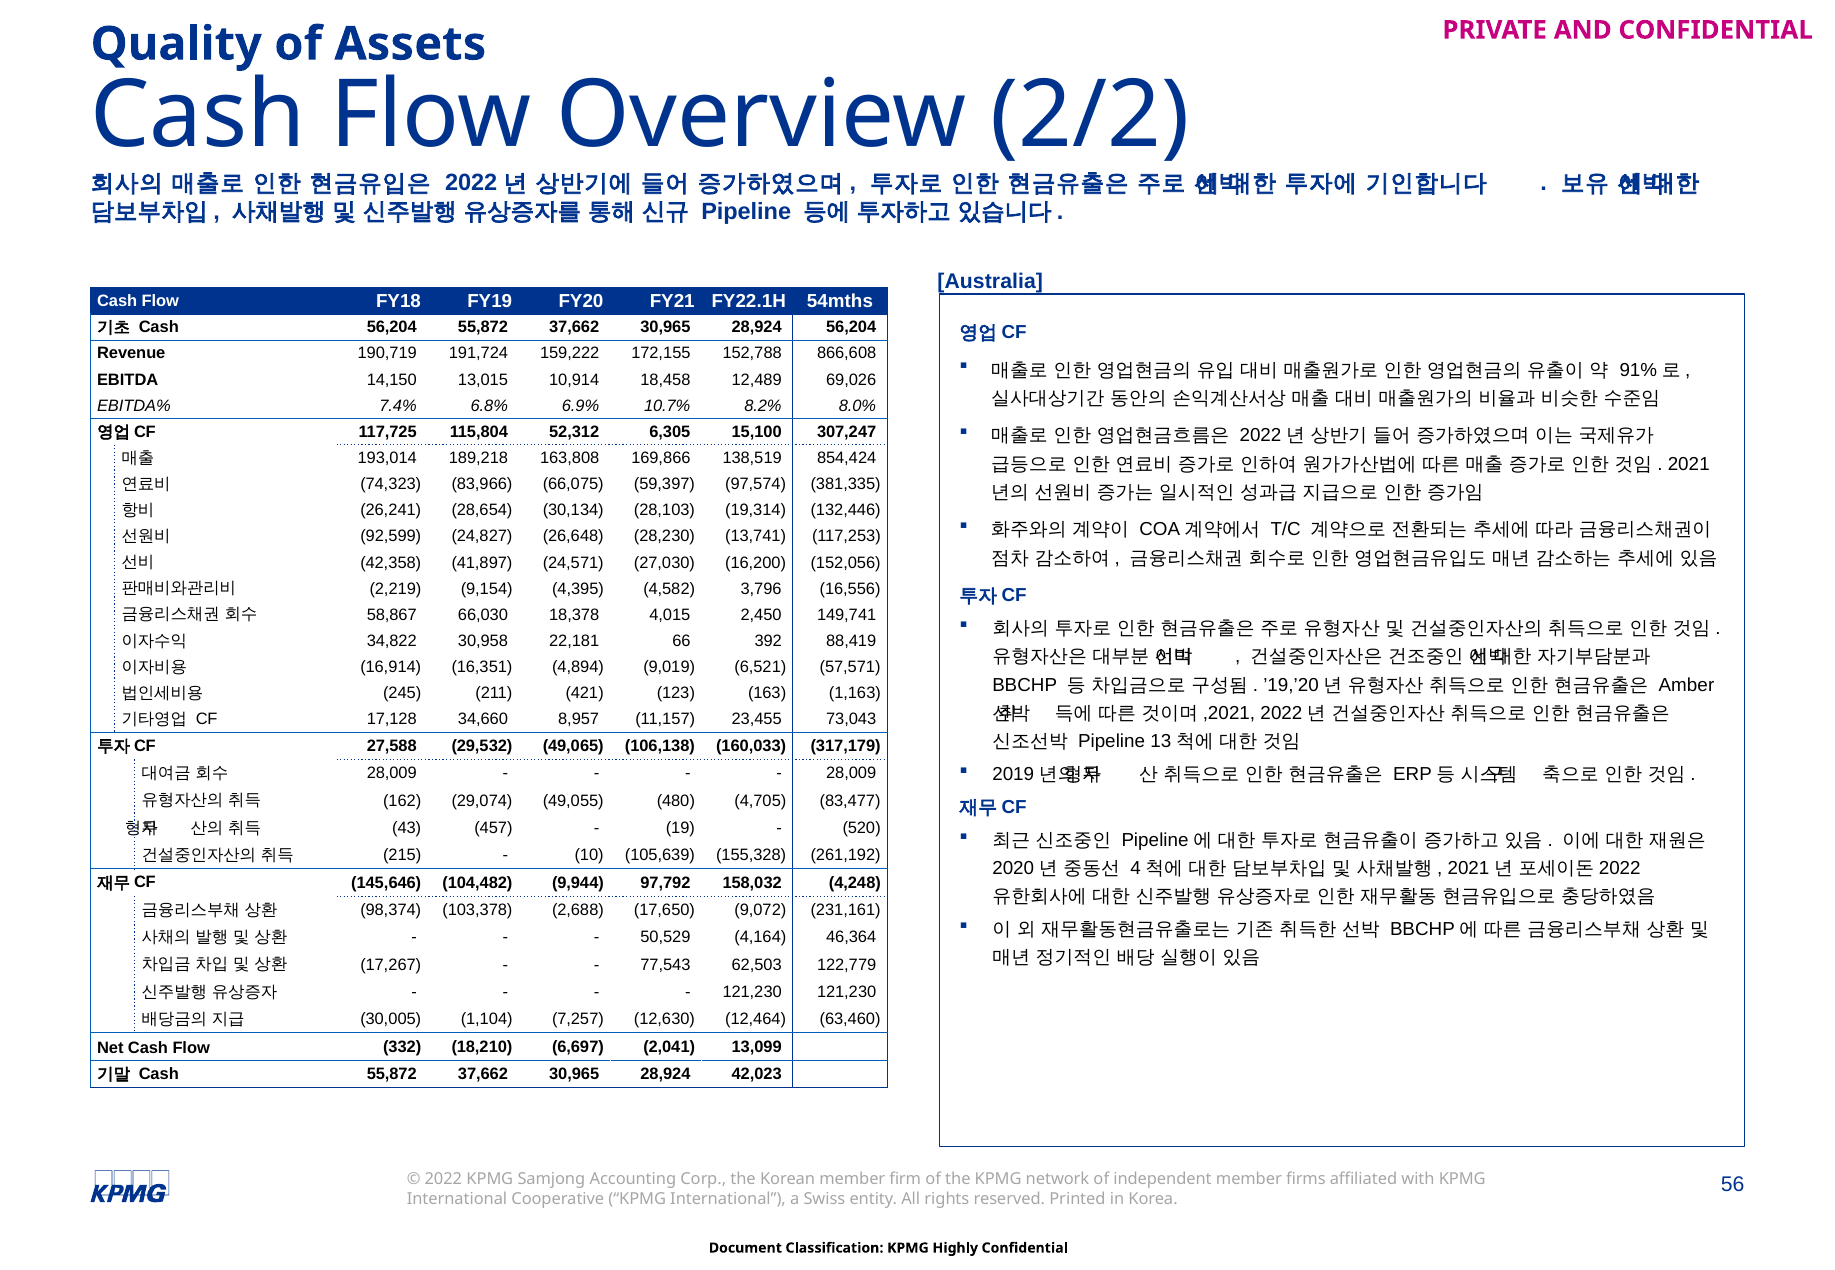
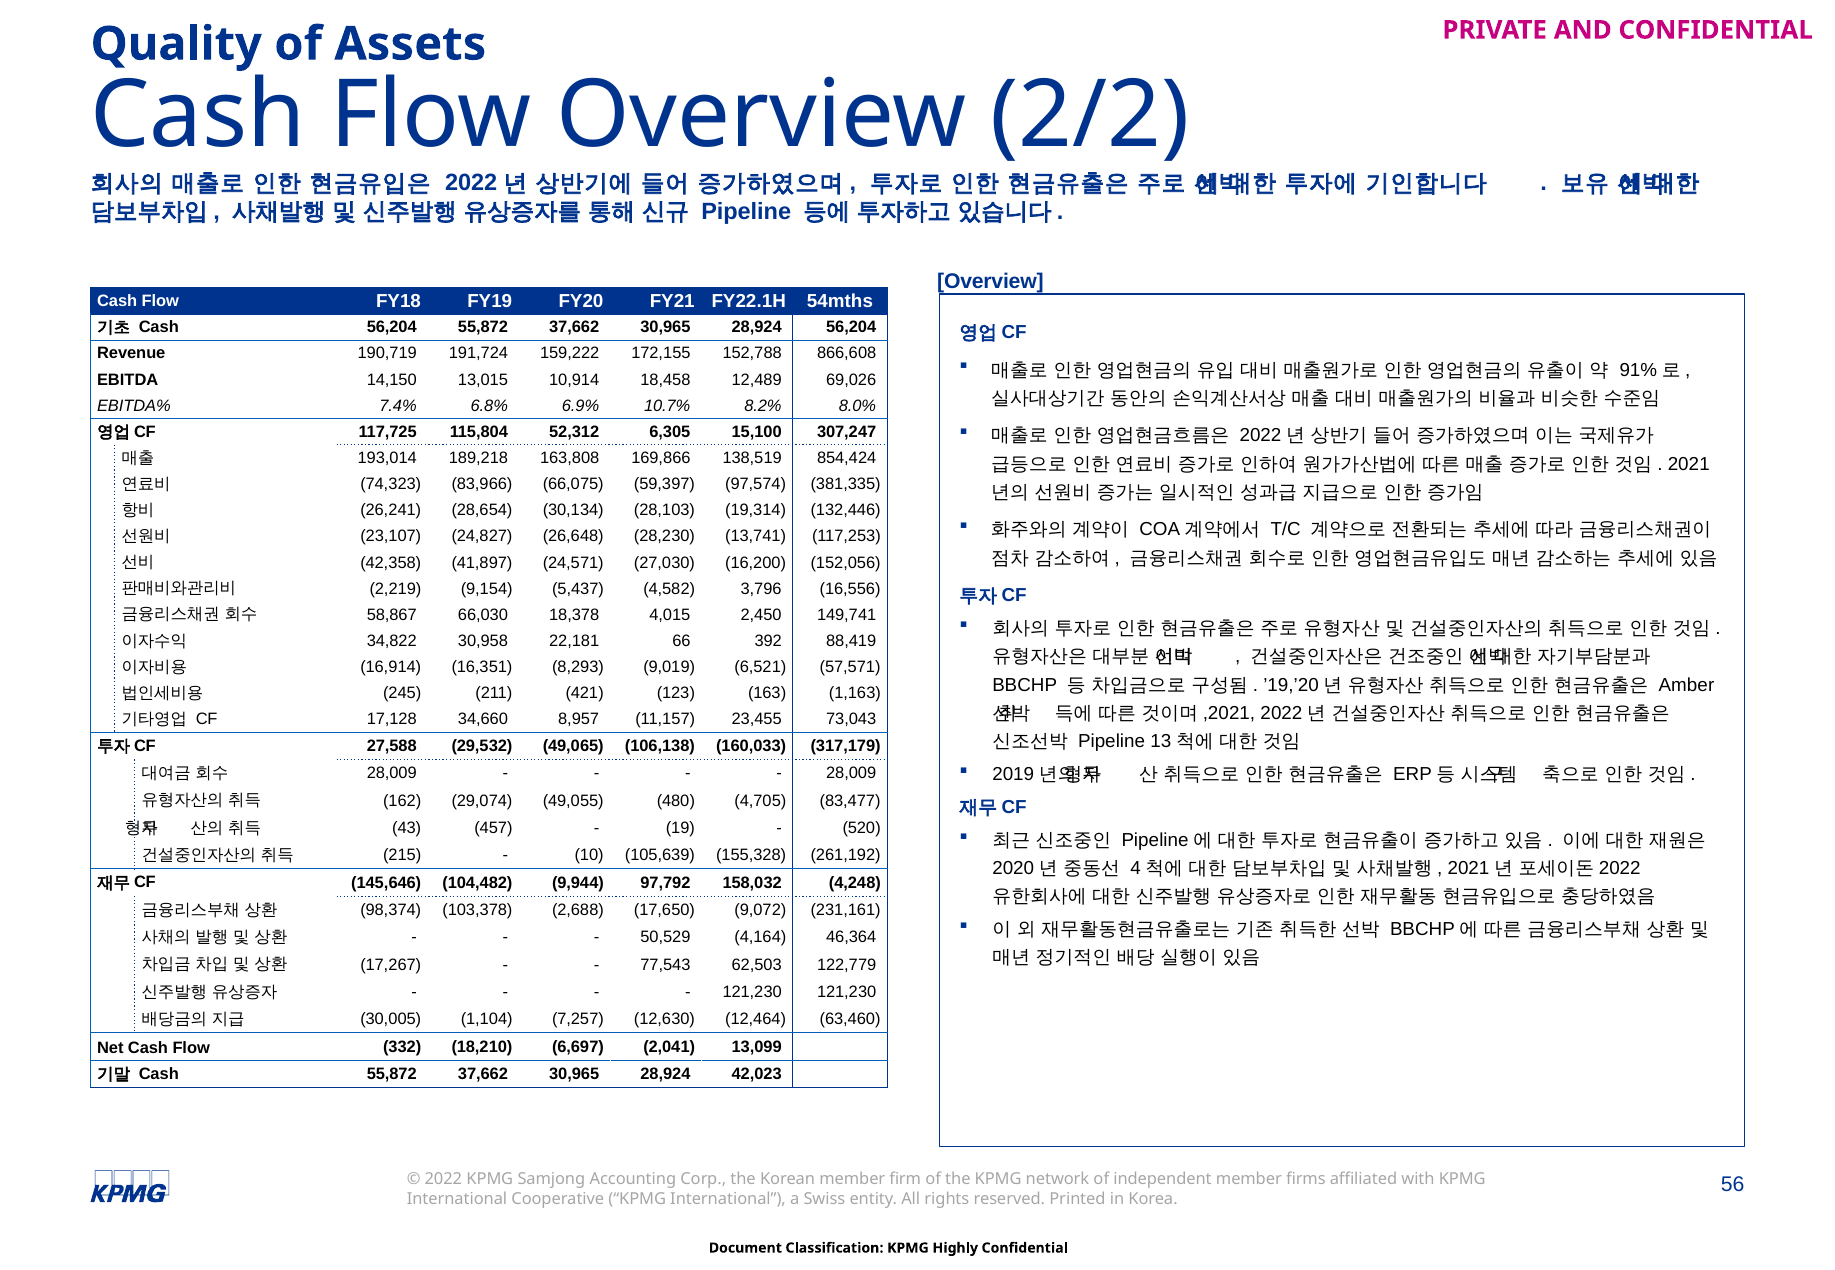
Australia at (990, 282): Australia -> Overview
92,599: 92,599 -> 23,107
4,395: 4,395 -> 5,437
4,894: 4,894 -> 8,293
